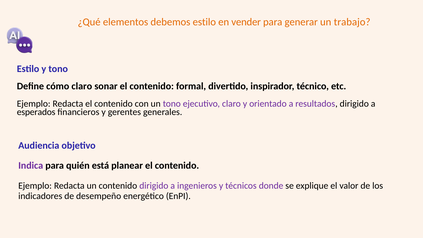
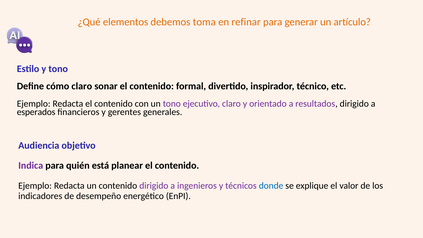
debemos estilo: estilo -> toma
vender: vender -> refinar
trabajo: trabajo -> artículo
donde colour: purple -> blue
